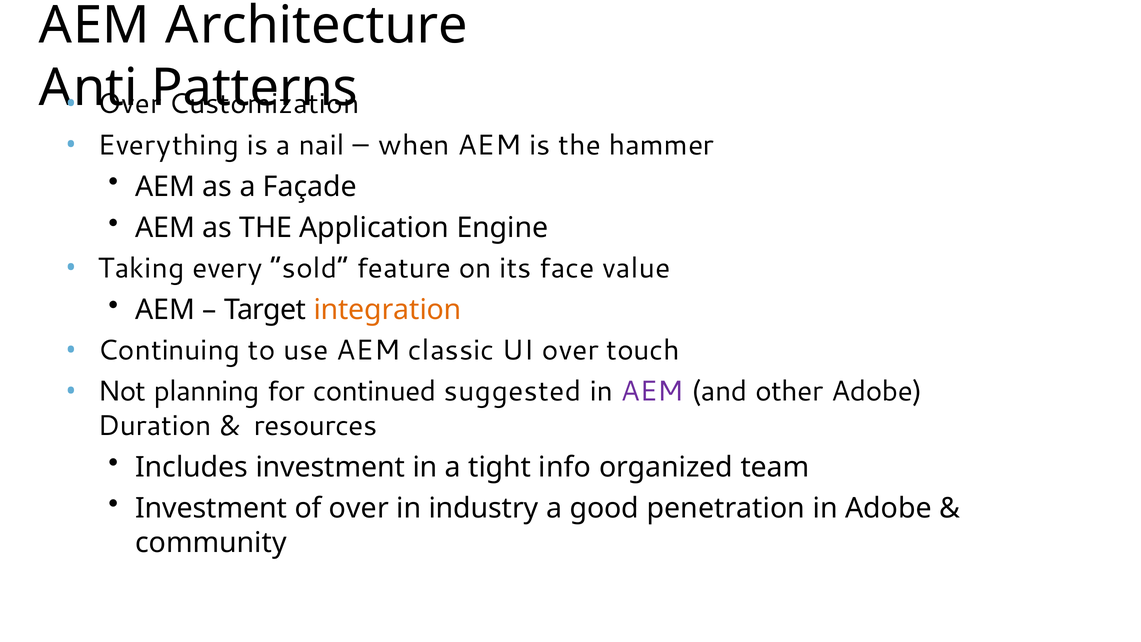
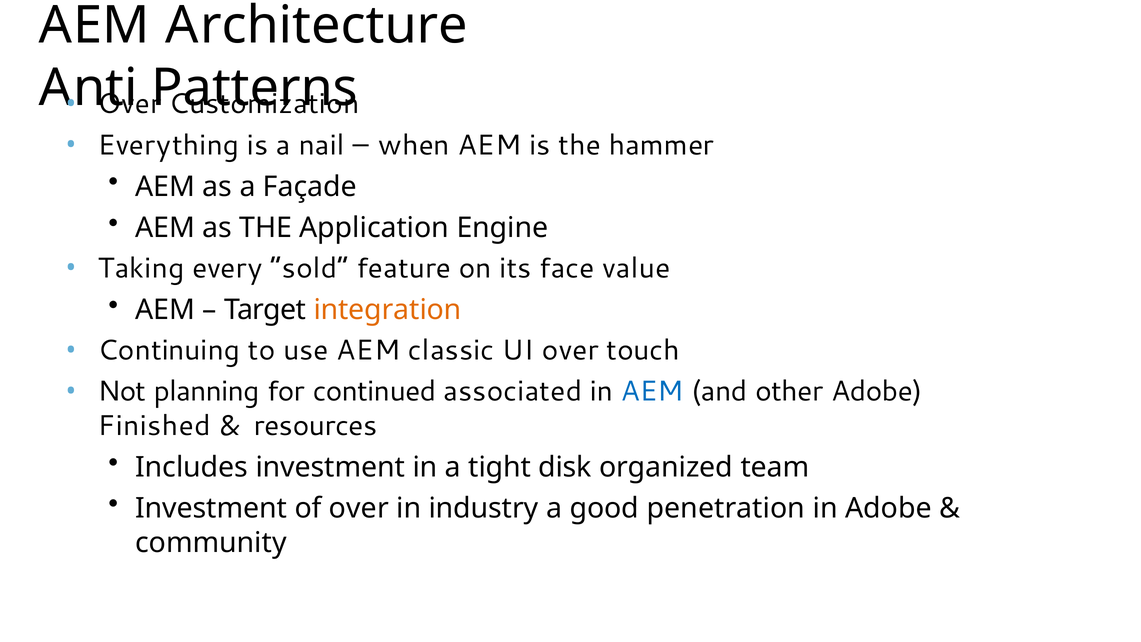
suggested: suggested -> associated
AEM at (652, 391) colour: purple -> blue
Duration: Duration -> Finished
info: info -> disk
